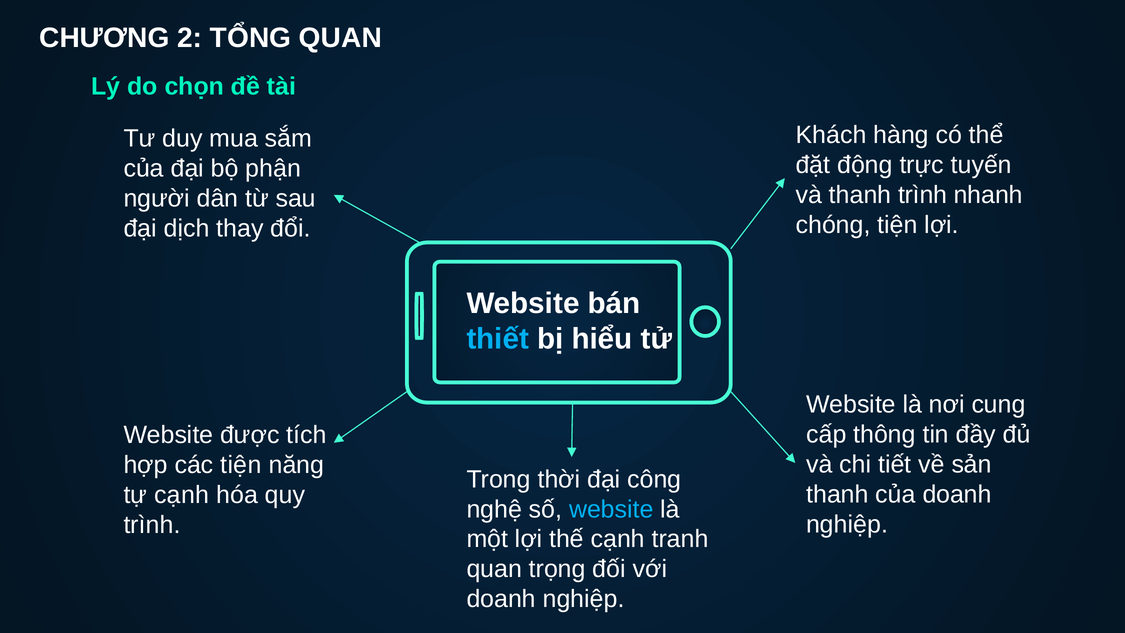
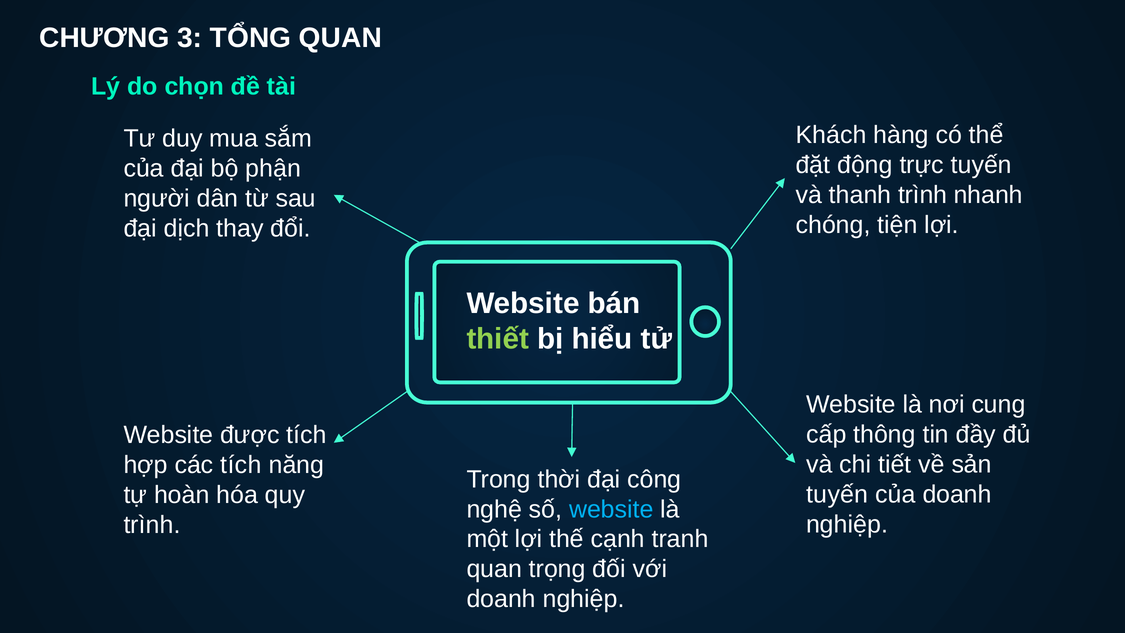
2: 2 -> 3
thiết colour: light blue -> light green
các tiện: tiện -> tích
thanh at (837, 495): thanh -> tuyến
tự cạnh: cạnh -> hoàn
